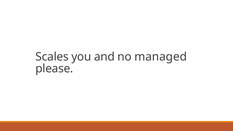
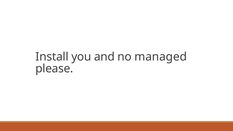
Scales: Scales -> Install
